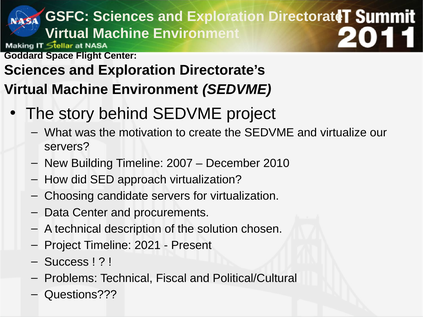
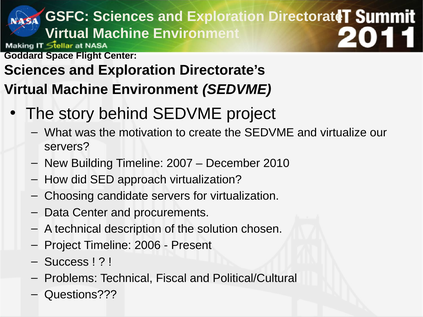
2021: 2021 -> 2006
